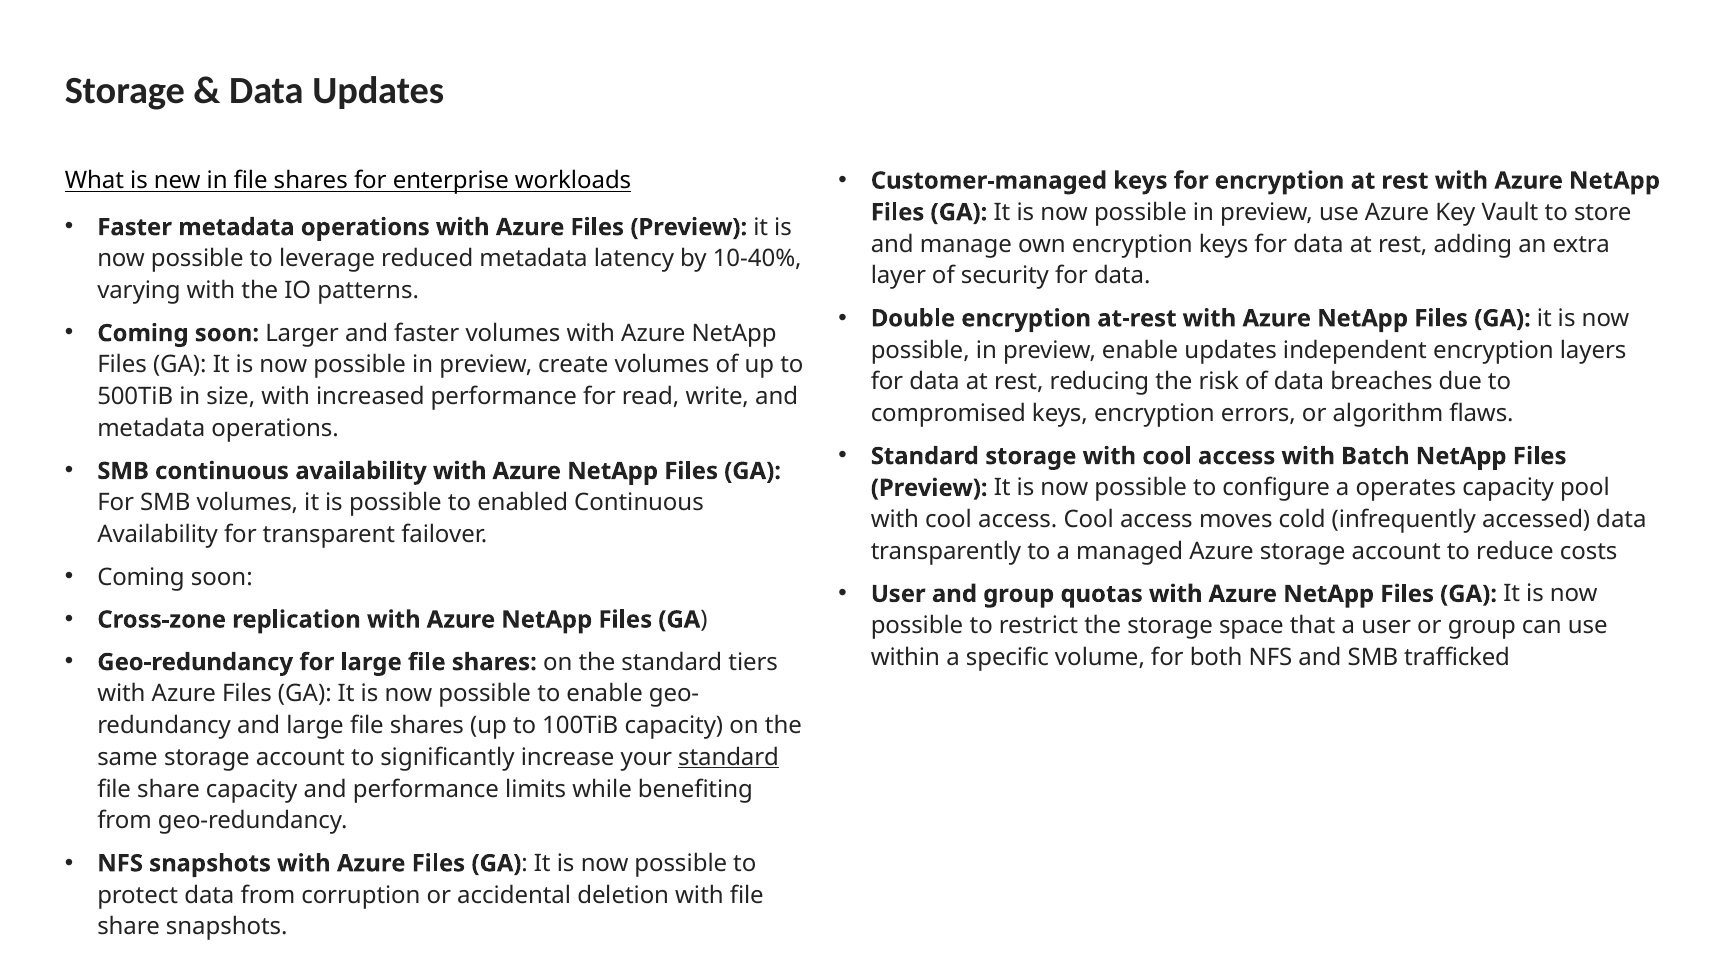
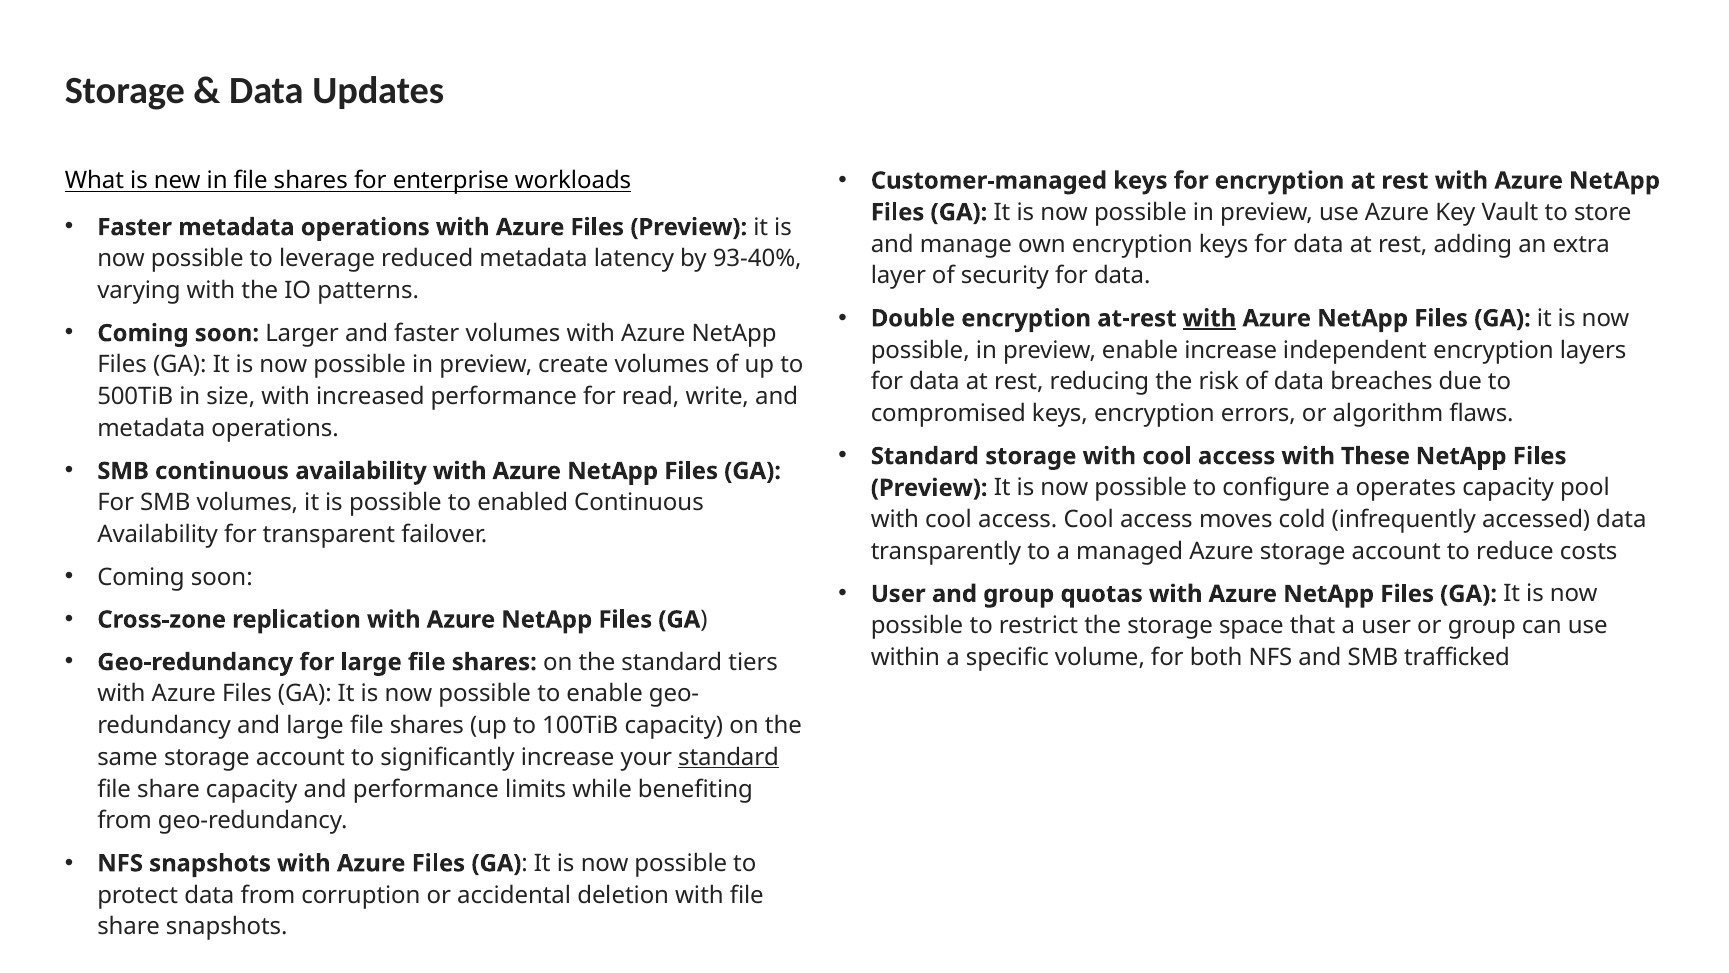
10-40%: 10-40% -> 93-40%
with at (1209, 318) underline: none -> present
enable updates: updates -> increase
Batch: Batch -> These
